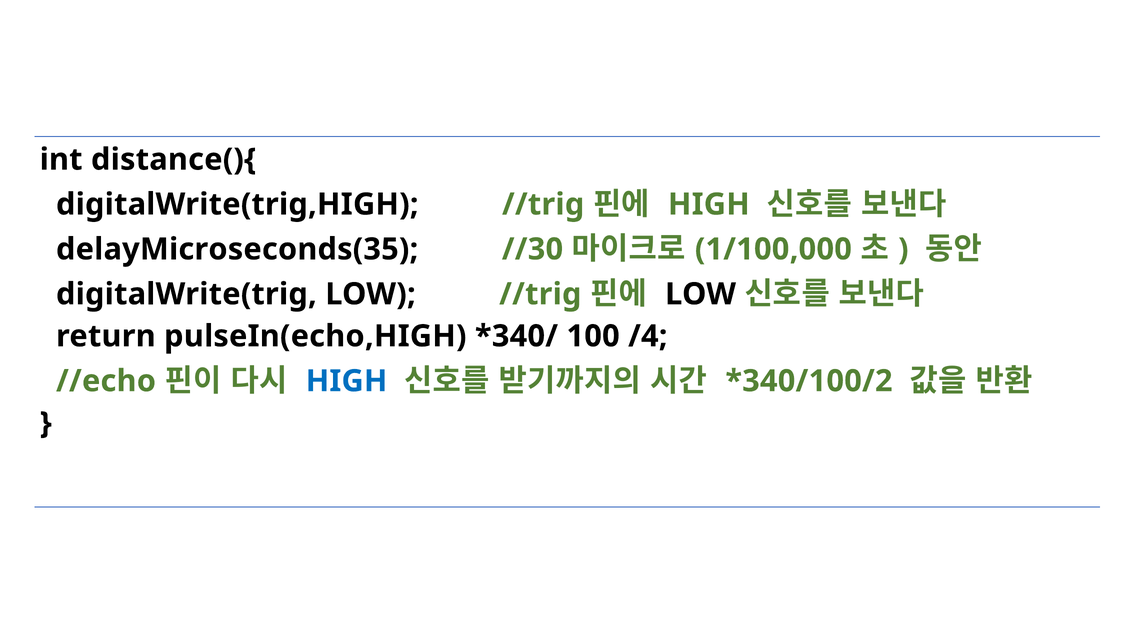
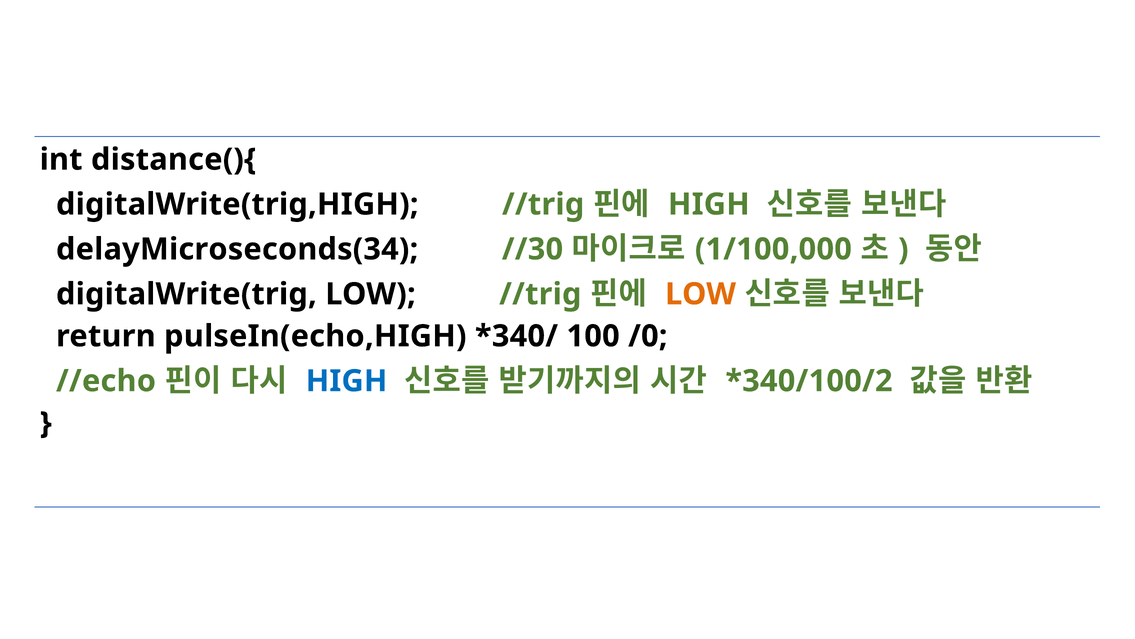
delayMicroseconds(35: delayMicroseconds(35 -> delayMicroseconds(34
LOW at (701, 294) colour: black -> orange
/4: /4 -> /0
